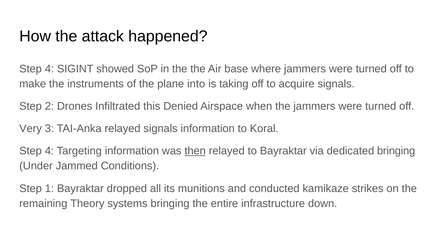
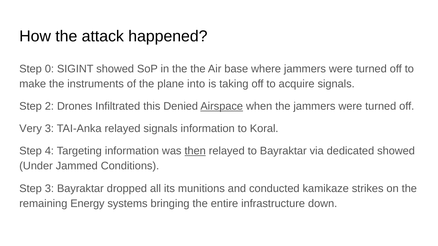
4 at (49, 69): 4 -> 0
Airspace underline: none -> present
dedicated bringing: bringing -> showed
Step 1: 1 -> 3
Theory: Theory -> Energy
